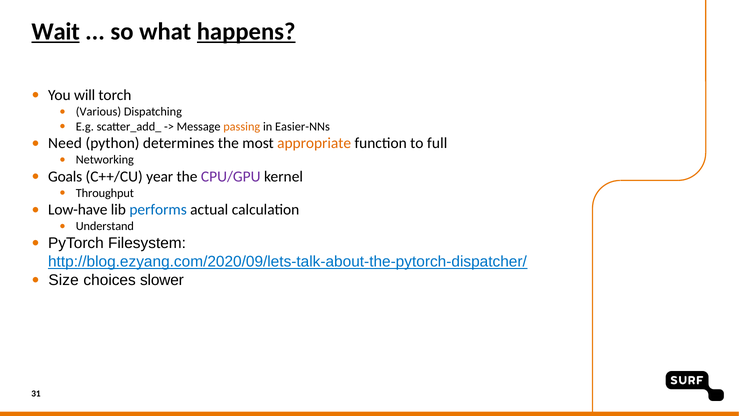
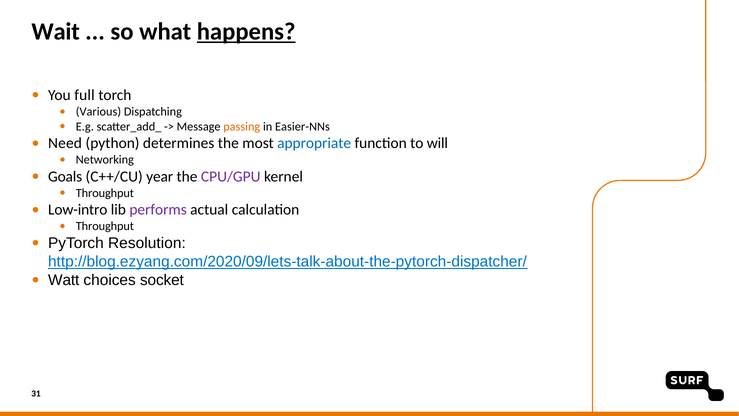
Wait underline: present -> none
will: will -> full
appropriate colour: orange -> blue
full: full -> will
Low-have: Low-have -> Low-intro
performs colour: blue -> purple
Understand at (105, 226): Understand -> Throughput
Filesystem: Filesystem -> Resolution
Size: Size -> Watt
slower: slower -> socket
